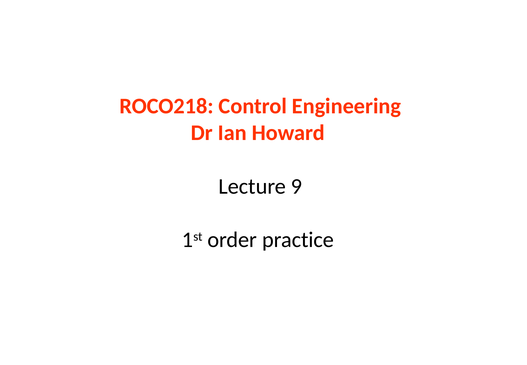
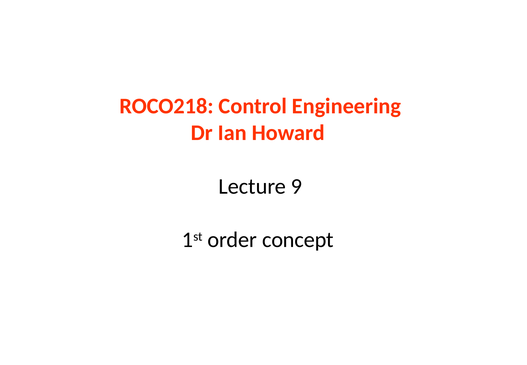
practice: practice -> concept
